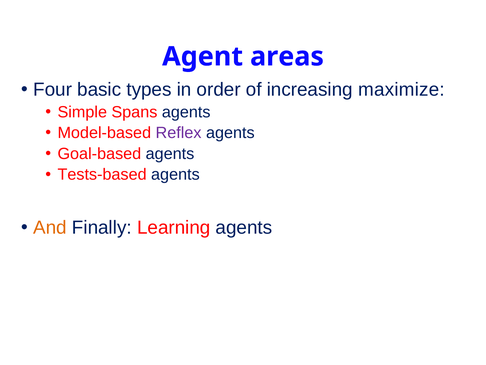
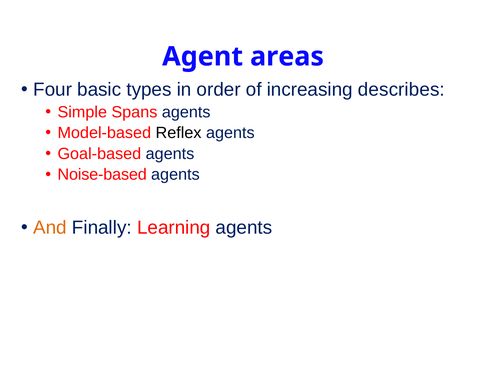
maximize: maximize -> describes
Reflex colour: purple -> black
Tests-based: Tests-based -> Noise-based
